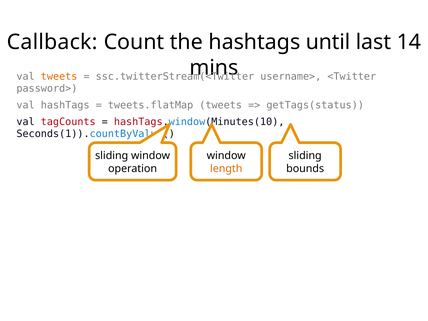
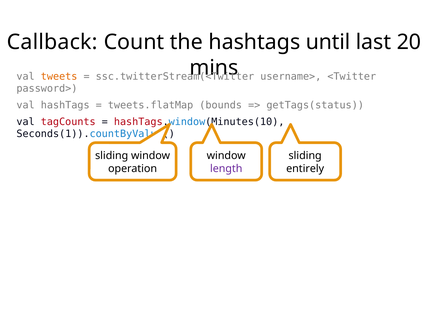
14: 14 -> 20
tweets.flatMap tweets: tweets -> bounds
length colour: orange -> purple
bounds: bounds -> entirely
